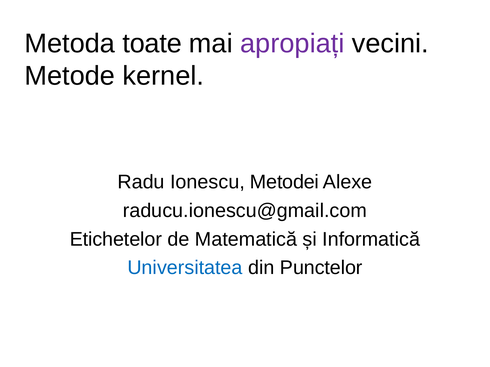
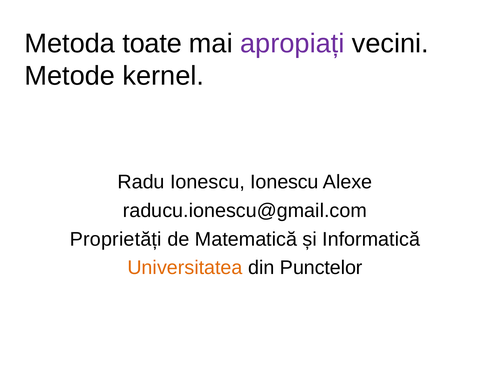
Ionescu Metodei: Metodei -> Ionescu
Etichetelor: Etichetelor -> Proprietăți
Universitatea colour: blue -> orange
